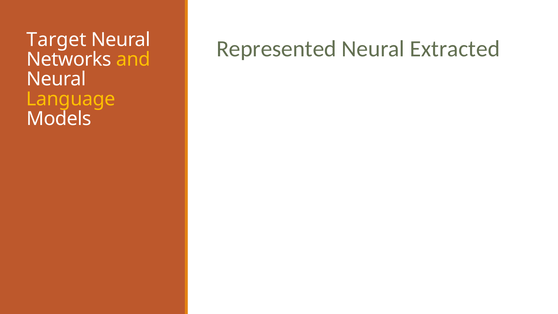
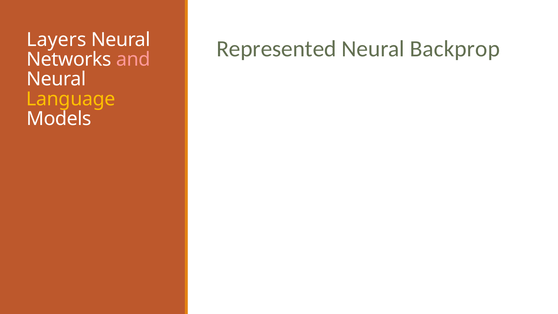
Target: Target -> Layers
Extracted: Extracted -> Backprop
and colour: yellow -> pink
